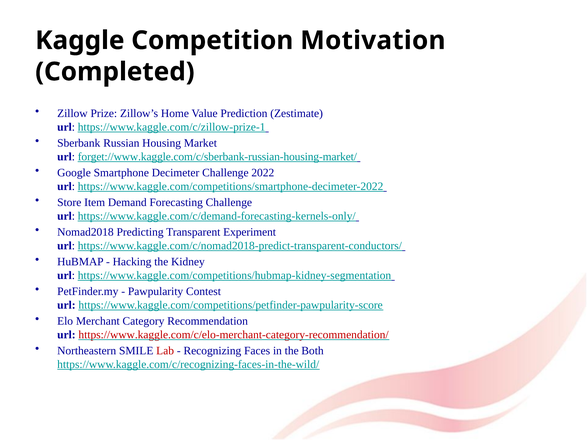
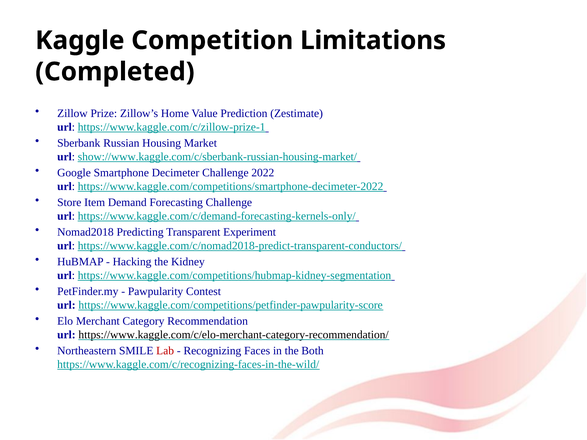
Motivation: Motivation -> Limitations
forget://www.kaggle.com/c/sberbank-russian-housing-market/: forget://www.kaggle.com/c/sberbank-russian-housing-market/ -> show://www.kaggle.com/c/sberbank-russian-housing-market/
https://www.kaggle.com/c/elo-merchant-category-recommendation/ colour: red -> black
